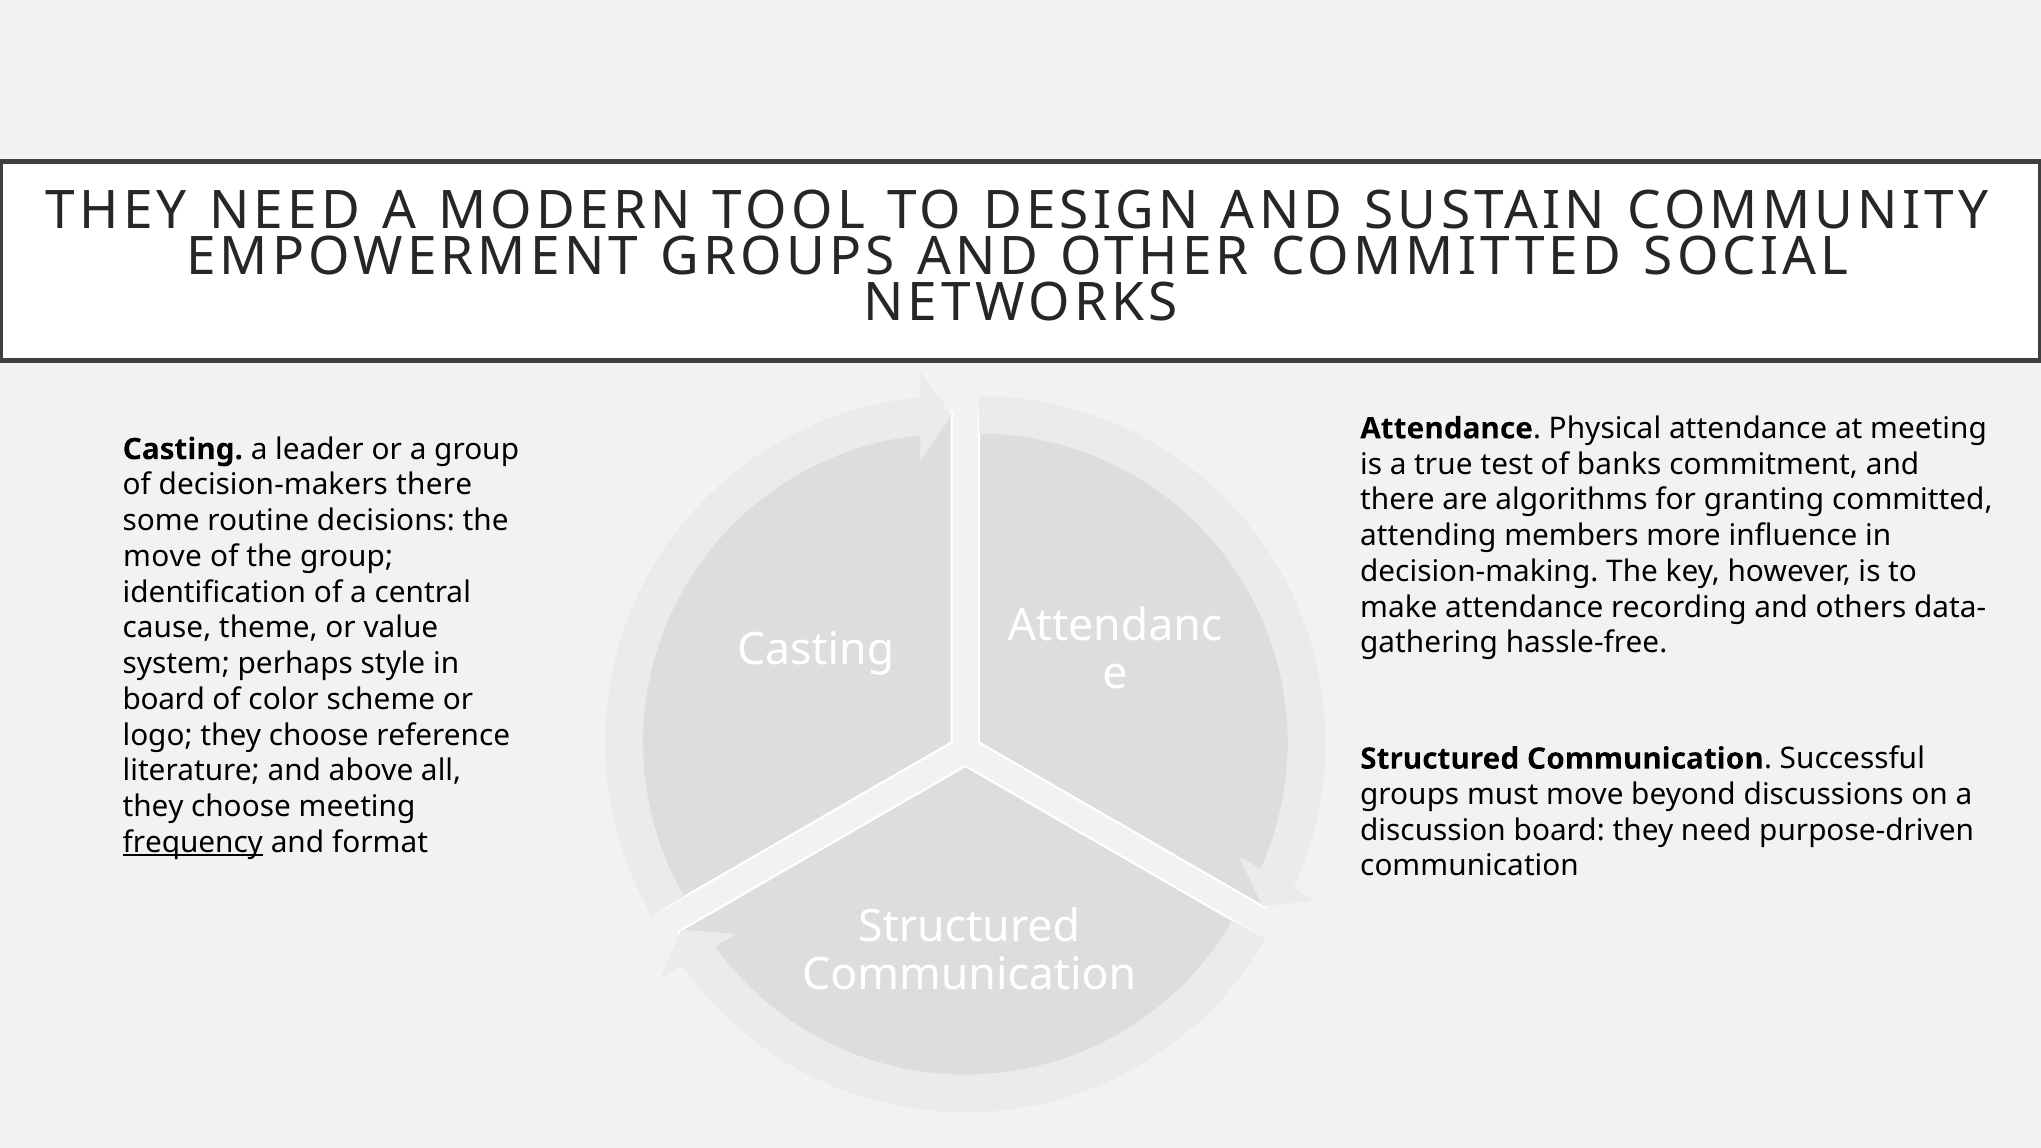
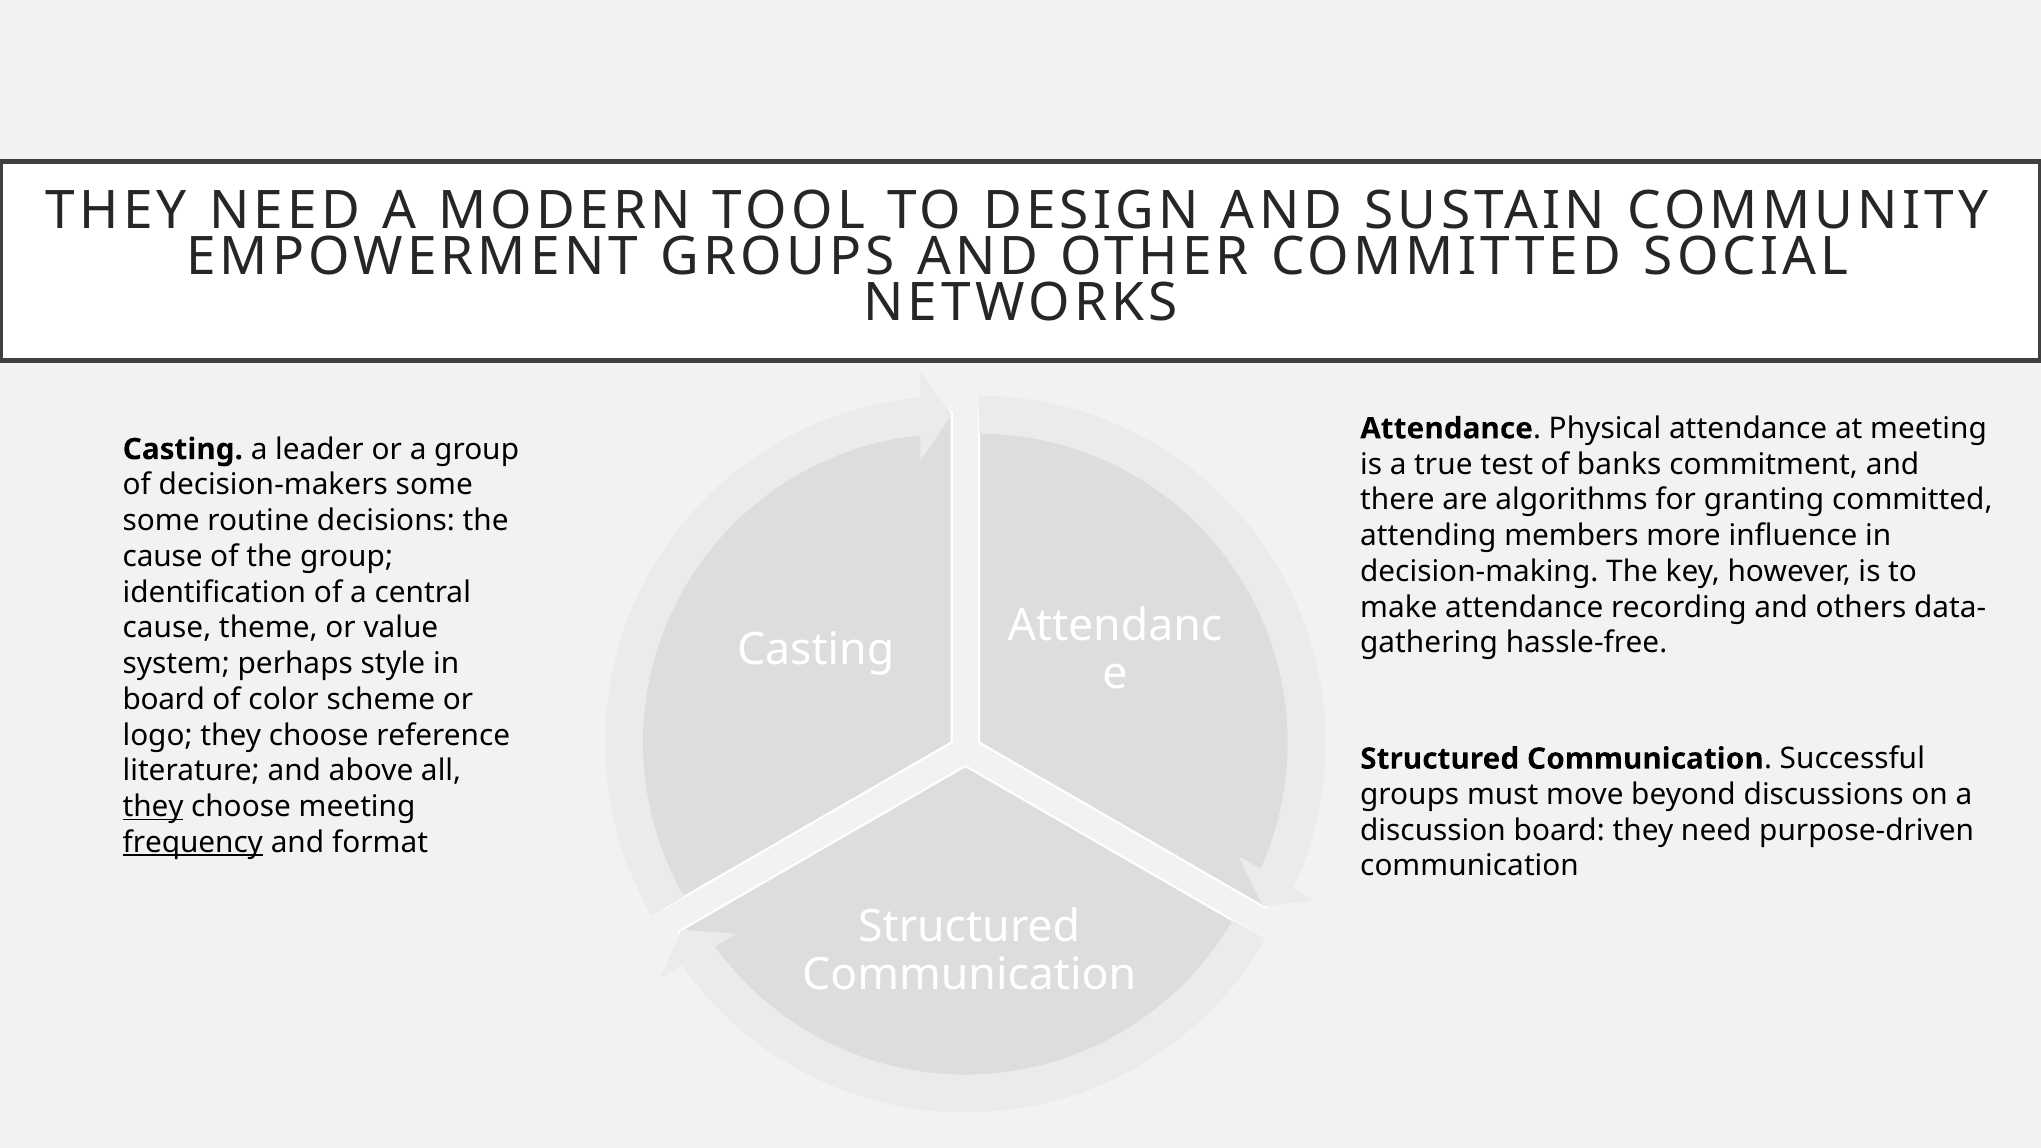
decision-makers there: there -> some
move at (162, 557): move -> cause
they at (153, 807) underline: none -> present
